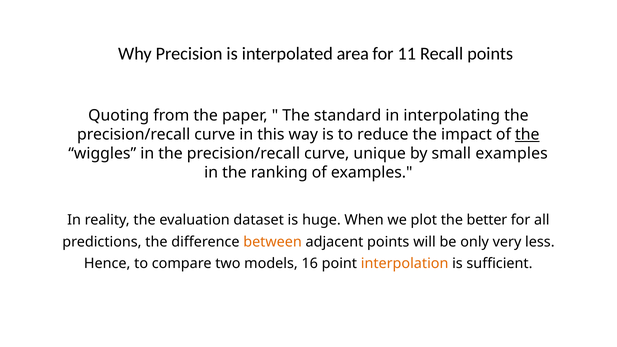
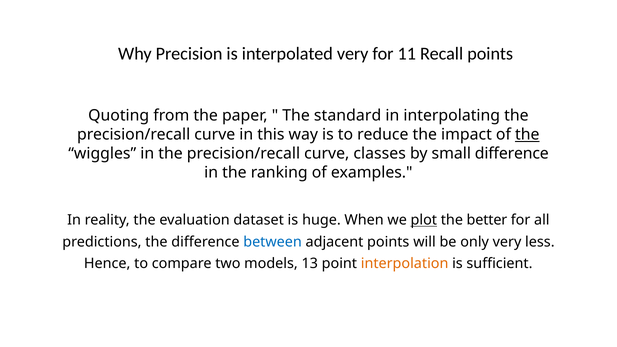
interpolated area: area -> very
unique: unique -> classes
small examples: examples -> difference
plot underline: none -> present
between colour: orange -> blue
16: 16 -> 13
